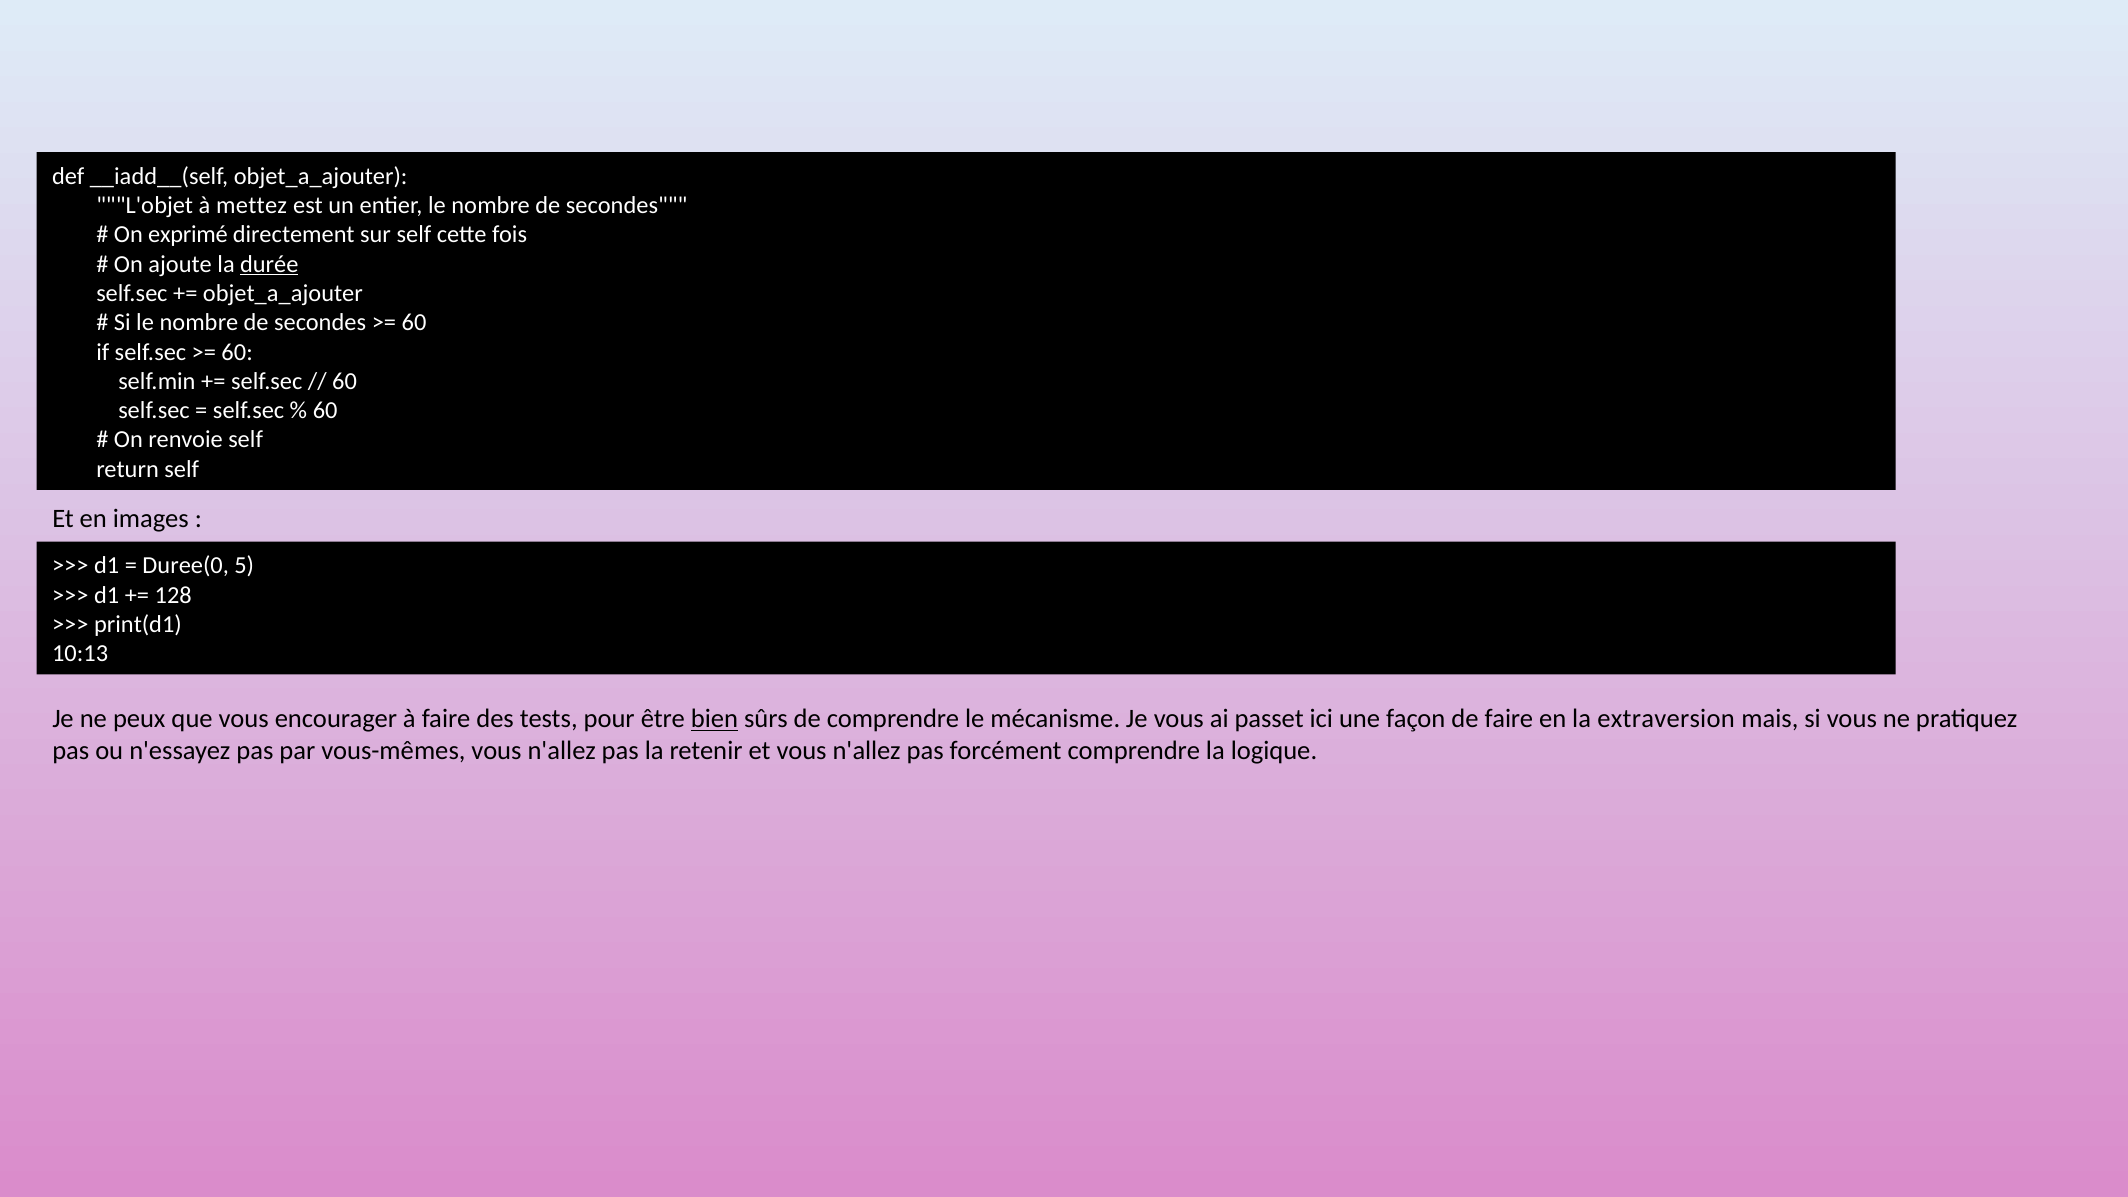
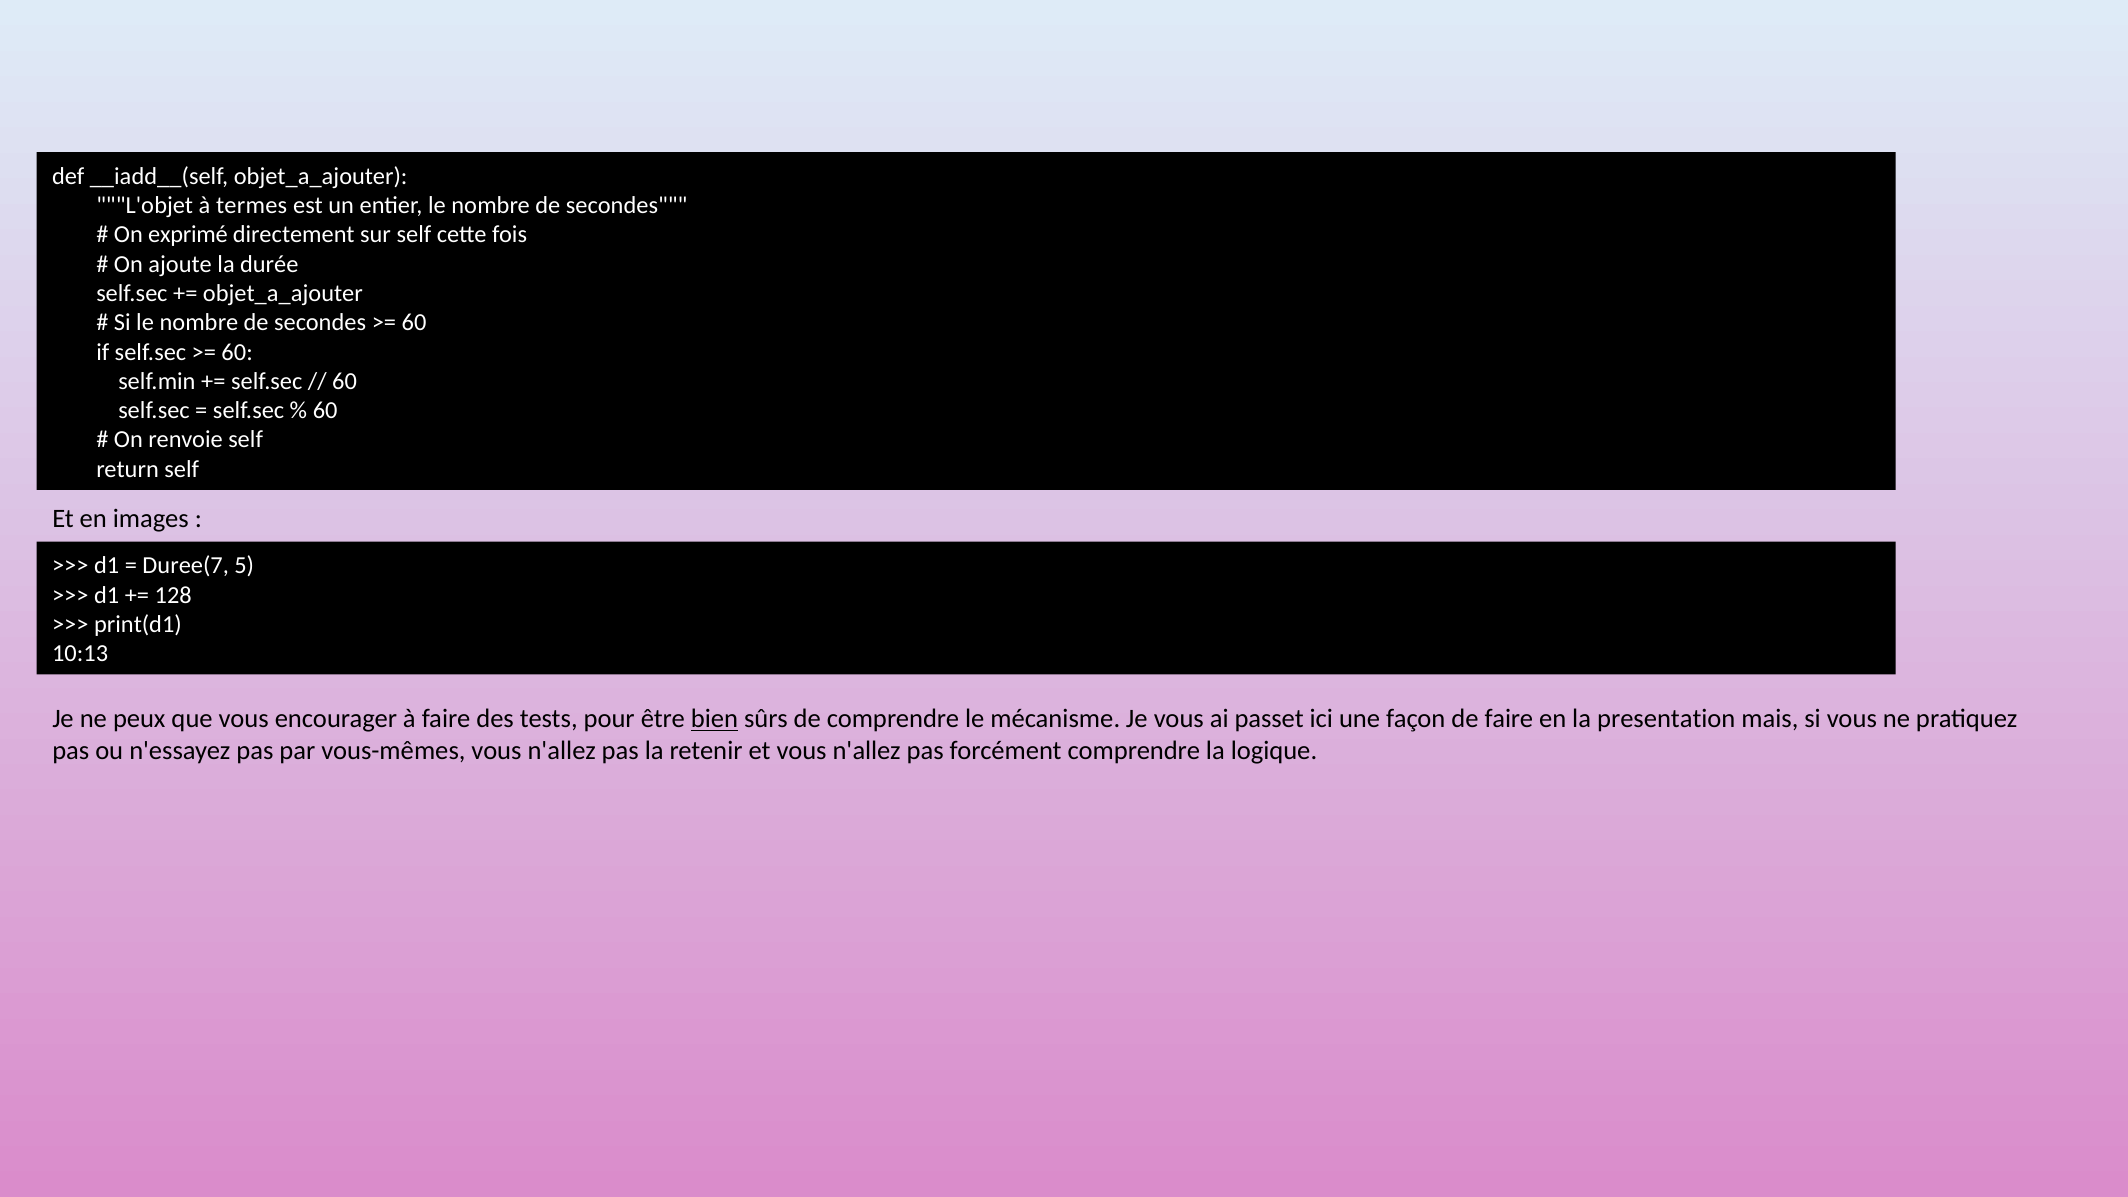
mettez: mettez -> termes
durée underline: present -> none
Duree(0: Duree(0 -> Duree(7
extraversion: extraversion -> presentation
